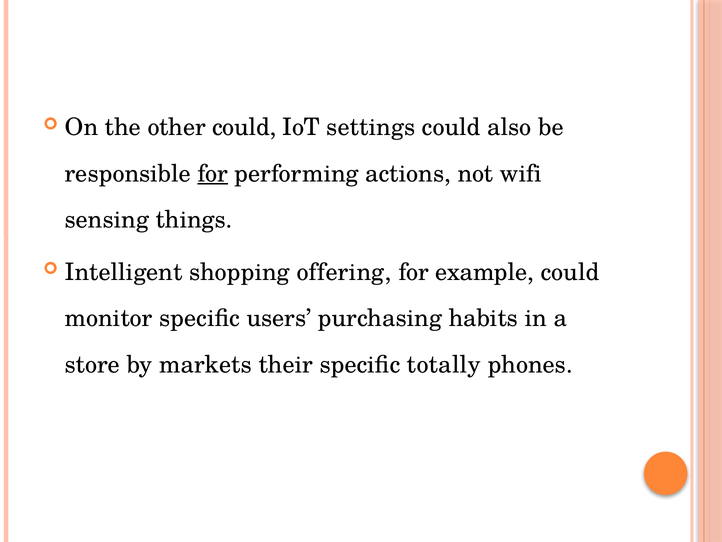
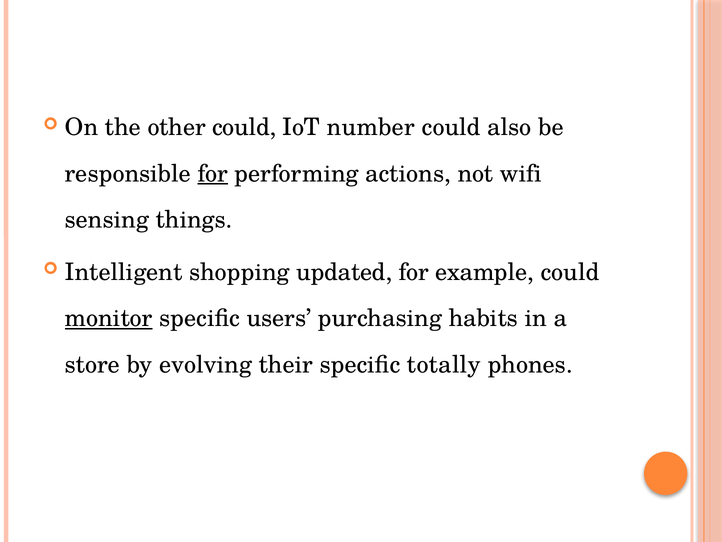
settings: settings -> number
offering: offering -> updated
monitor underline: none -> present
markets: markets -> evolving
